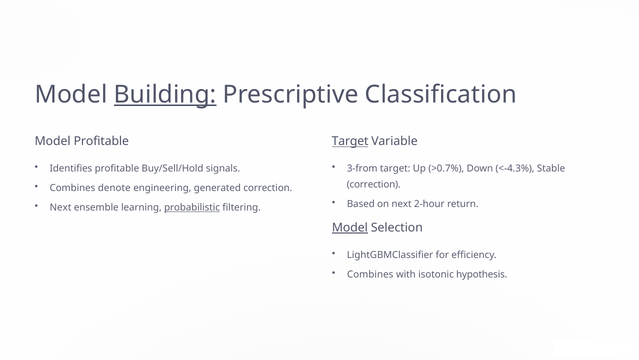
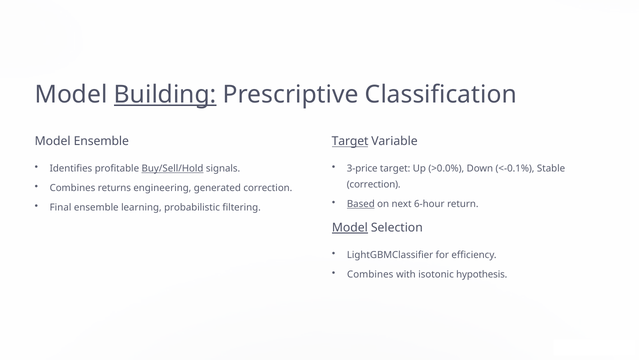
Model Profitable: Profitable -> Ensemble
Buy/Sell/Hold underline: none -> present
3-from: 3-from -> 3-price
>0.7%: >0.7% -> >0.0%
<-4.3%: <-4.3% -> <-0.1%
denote: denote -> returns
Based underline: none -> present
2-hour: 2-hour -> 6-hour
Next at (61, 207): Next -> Final
probabilistic underline: present -> none
